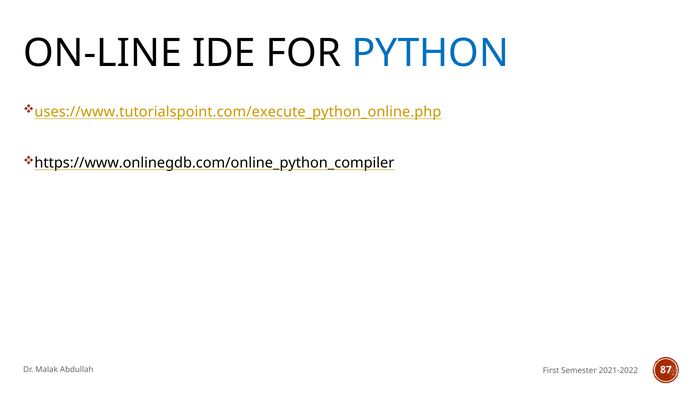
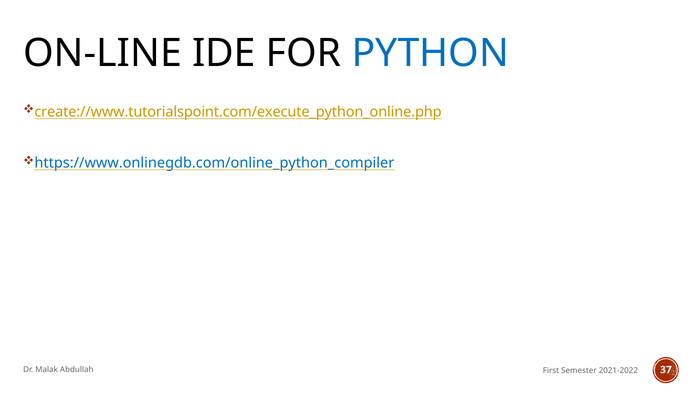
uses://www.tutorialspoint.com/execute_python_online.php: uses://www.tutorialspoint.com/execute_python_online.php -> create://www.tutorialspoint.com/execute_python_online.php
https://www.onlinegdb.com/online_python_compiler colour: black -> blue
87: 87 -> 37
